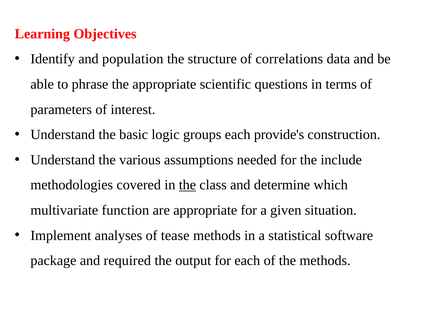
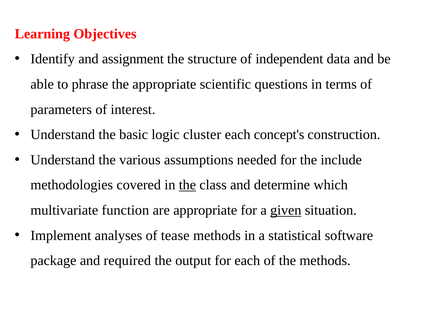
population: population -> assignment
correlations: correlations -> independent
groups: groups -> cluster
provide's: provide's -> concept's
given underline: none -> present
